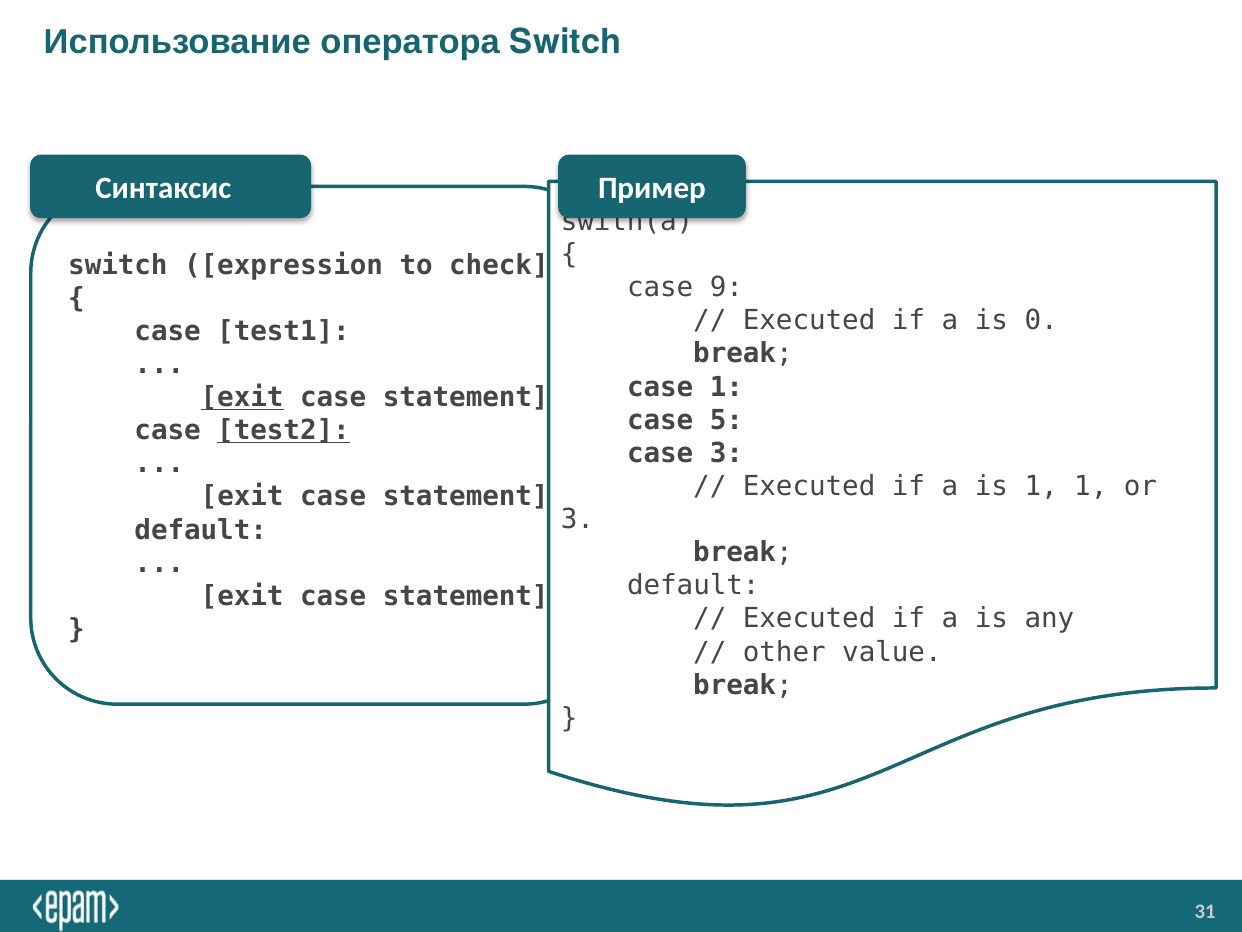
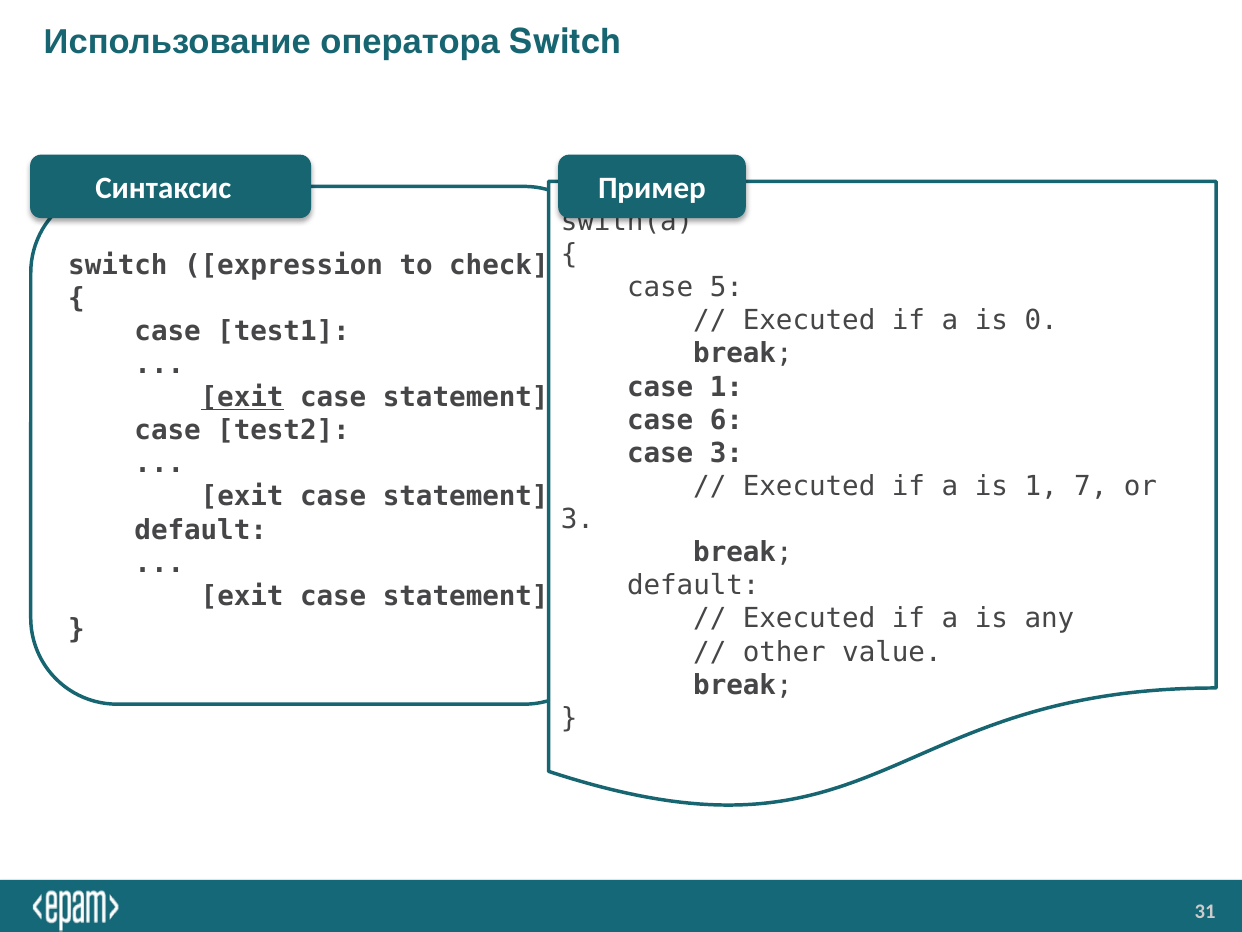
9: 9 -> 5
5: 5 -> 6
test2 underline: present -> none
1 1: 1 -> 7
